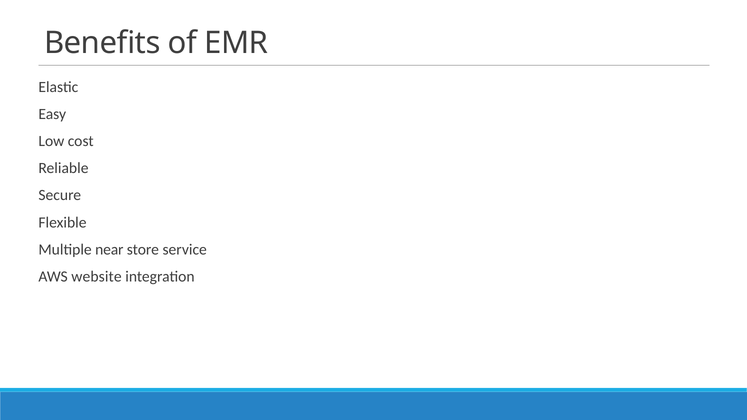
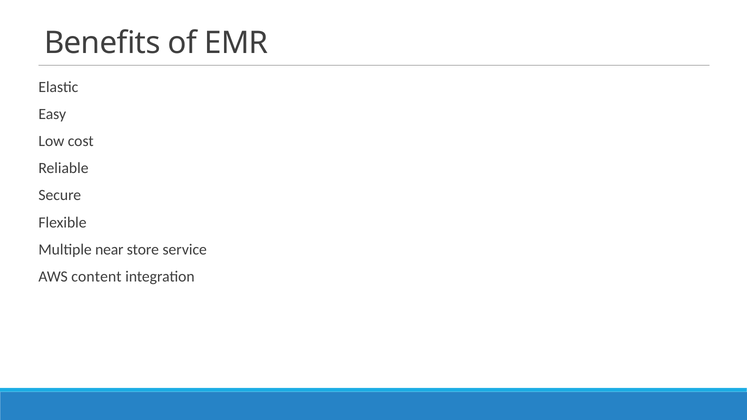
website: website -> content
